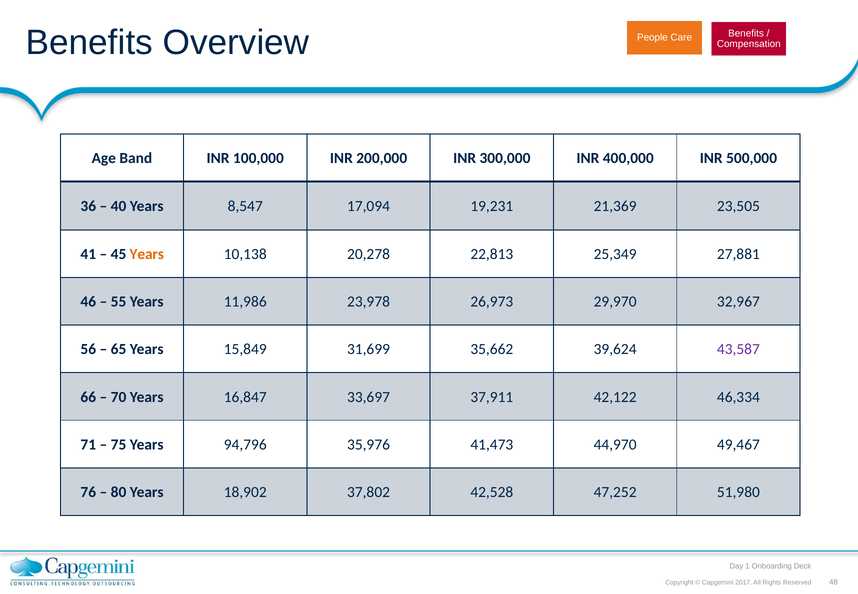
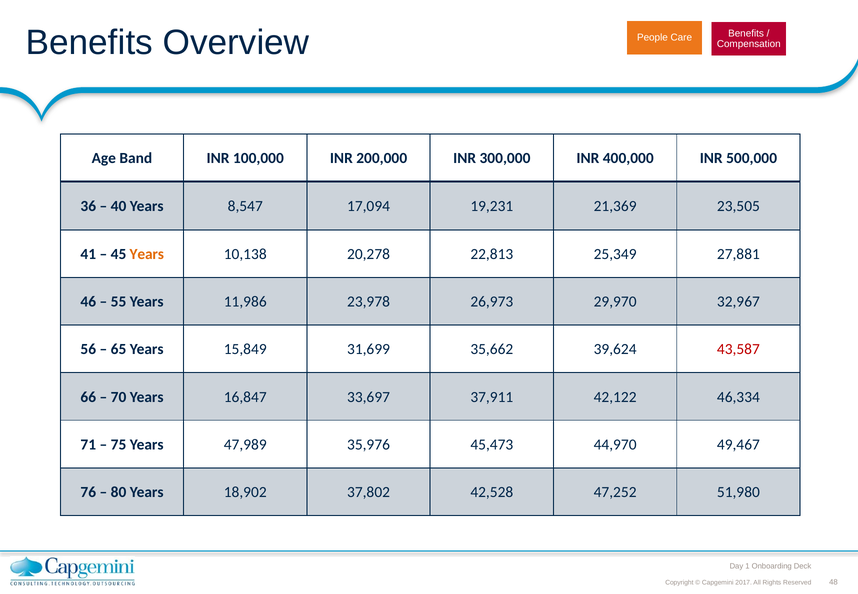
43,587 colour: purple -> red
94,796: 94,796 -> 47,989
41,473: 41,473 -> 45,473
